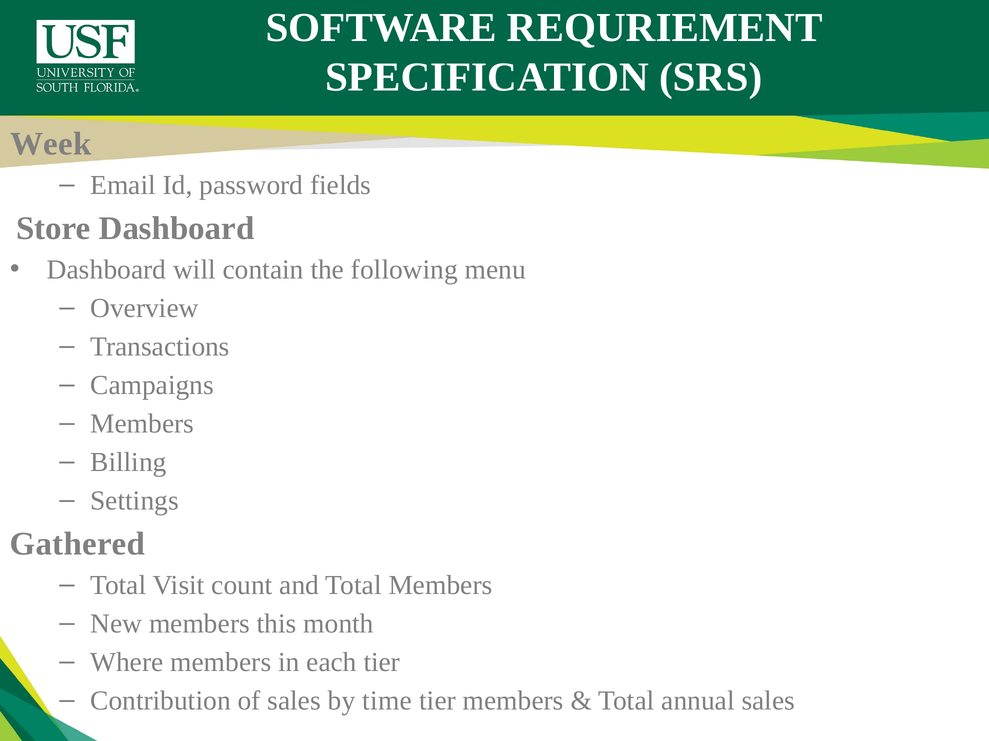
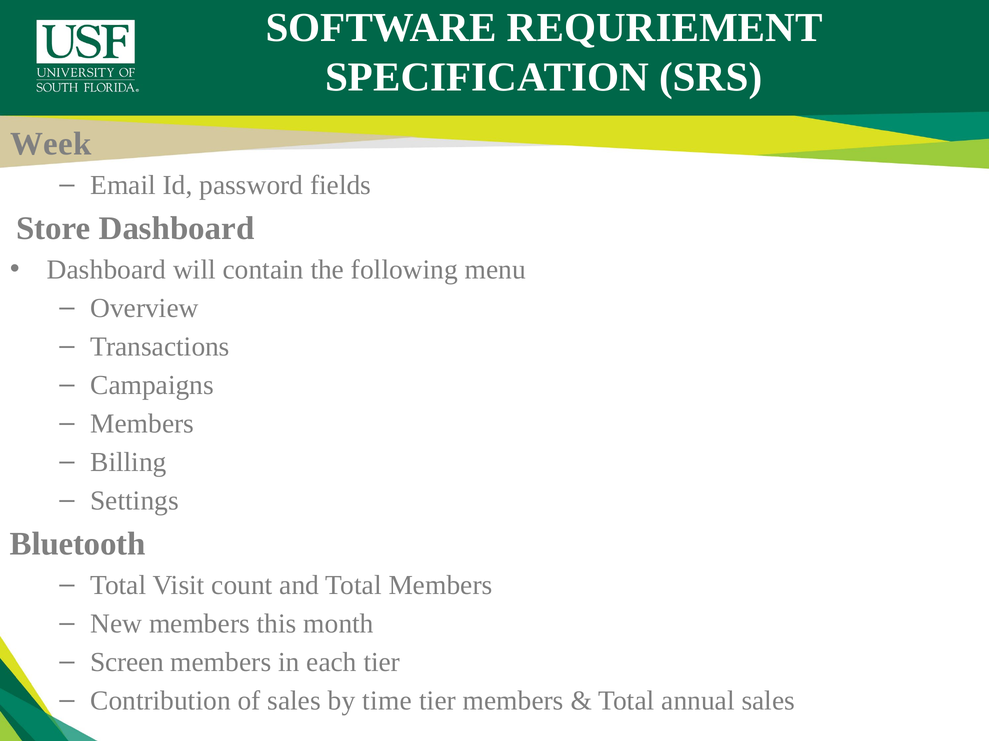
Gathered: Gathered -> Bluetooth
Where: Where -> Screen
